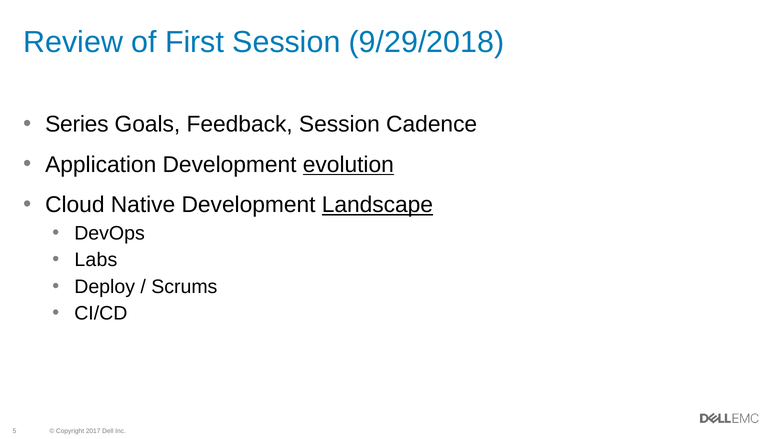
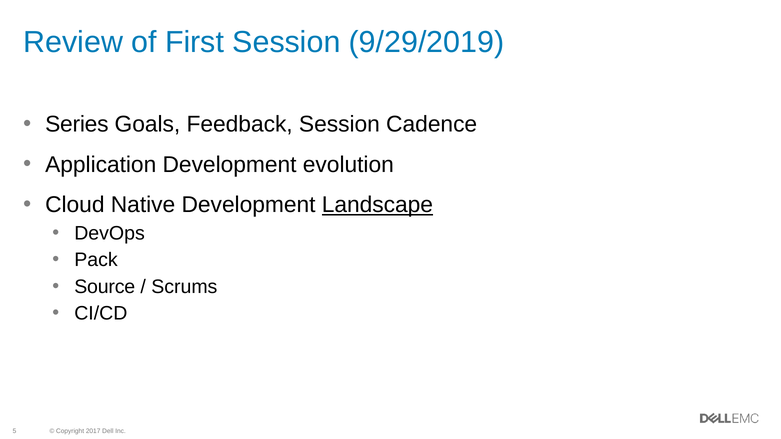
9/29/2018: 9/29/2018 -> 9/29/2019
evolution underline: present -> none
Labs: Labs -> Pack
Deploy: Deploy -> Source
